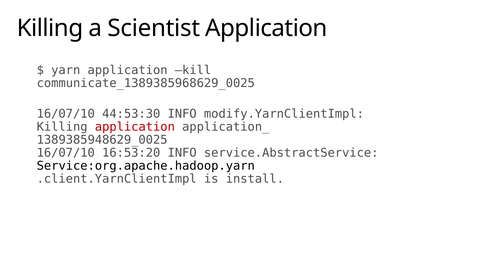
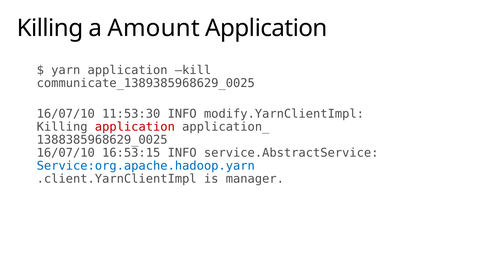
Scientist: Scientist -> Amount
44:53:30: 44:53:30 -> 11:53:30
1389385948629_0025: 1389385948629_0025 -> 1388385968629_0025
16:53:20: 16:53:20 -> 16:53:15
Service:org.apache.hadoop.yarn colour: black -> blue
install: install -> manager
